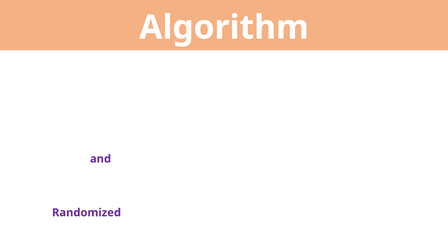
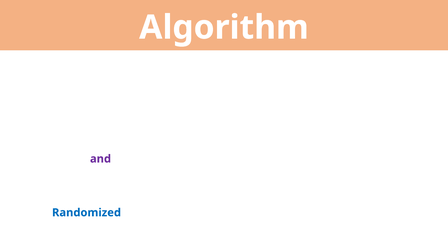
Randomized colour: purple -> blue
